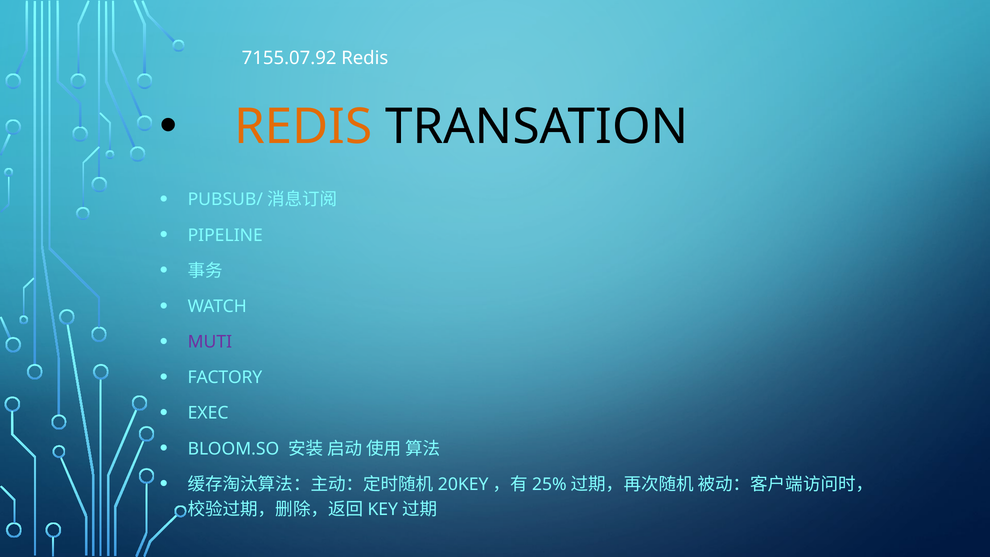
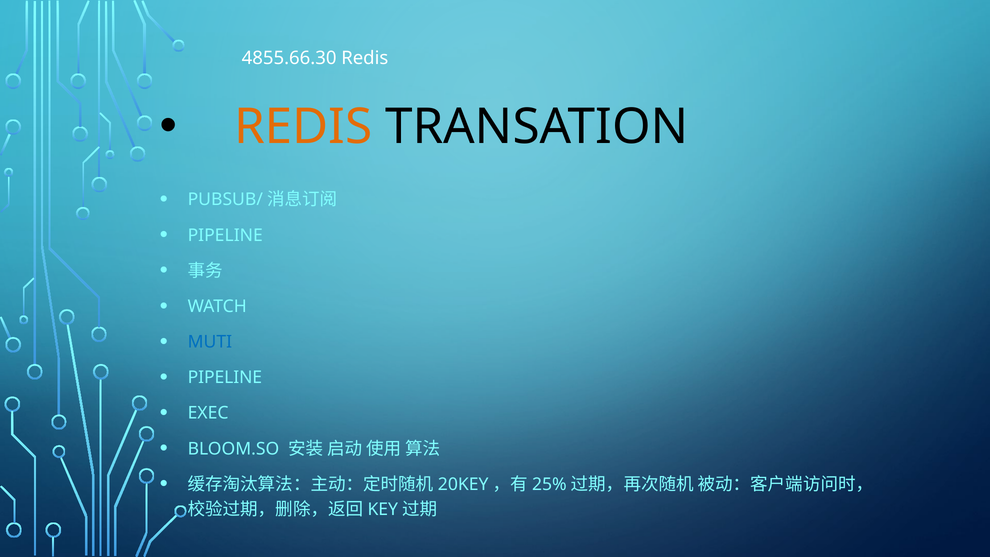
7155.07.92: 7155.07.92 -> 4855.66.30
MUTI colour: purple -> blue
FACTORY at (225, 378): FACTORY -> PIPELINE
